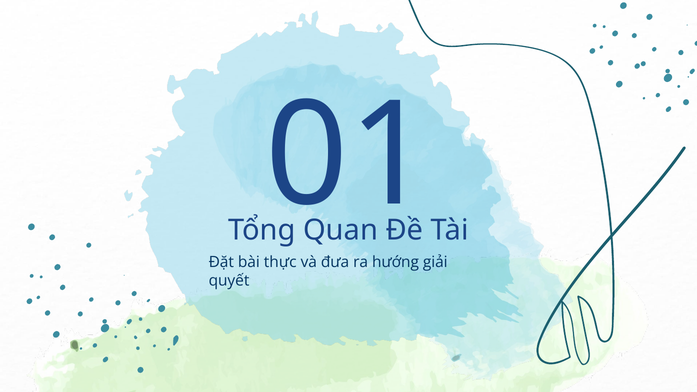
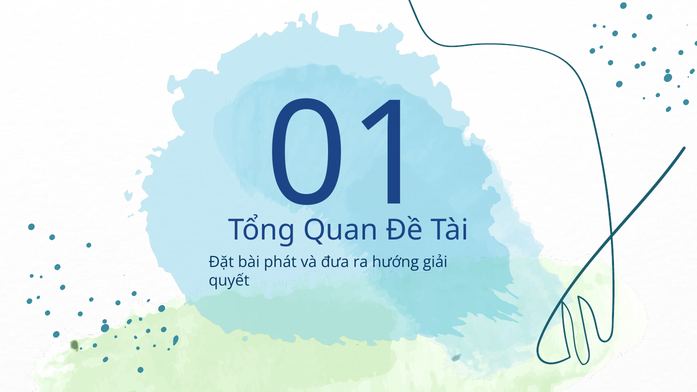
thực: thực -> phát
